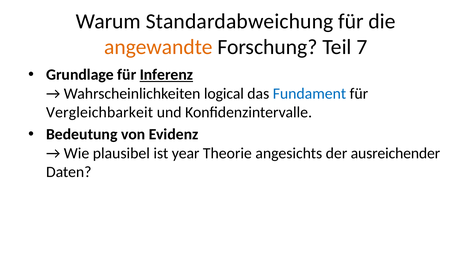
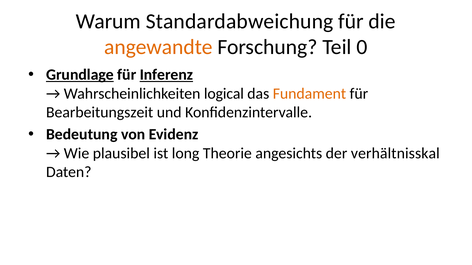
7: 7 -> 0
Grundlage underline: none -> present
Fundament colour: blue -> orange
Vergleichbarkeit: Vergleichbarkeit -> Bearbeitungszeit
year: year -> long
ausreichender: ausreichender -> verhältnisskal
